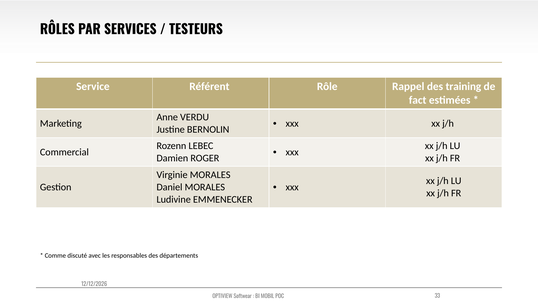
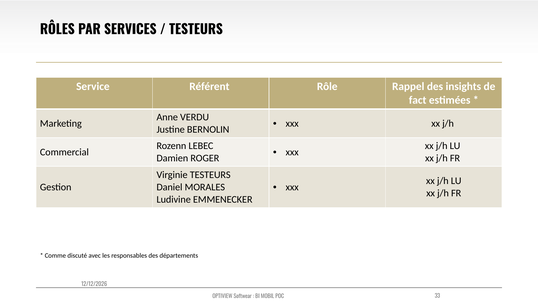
training: training -> insights
Virginie MORALES: MORALES -> TESTEURS
